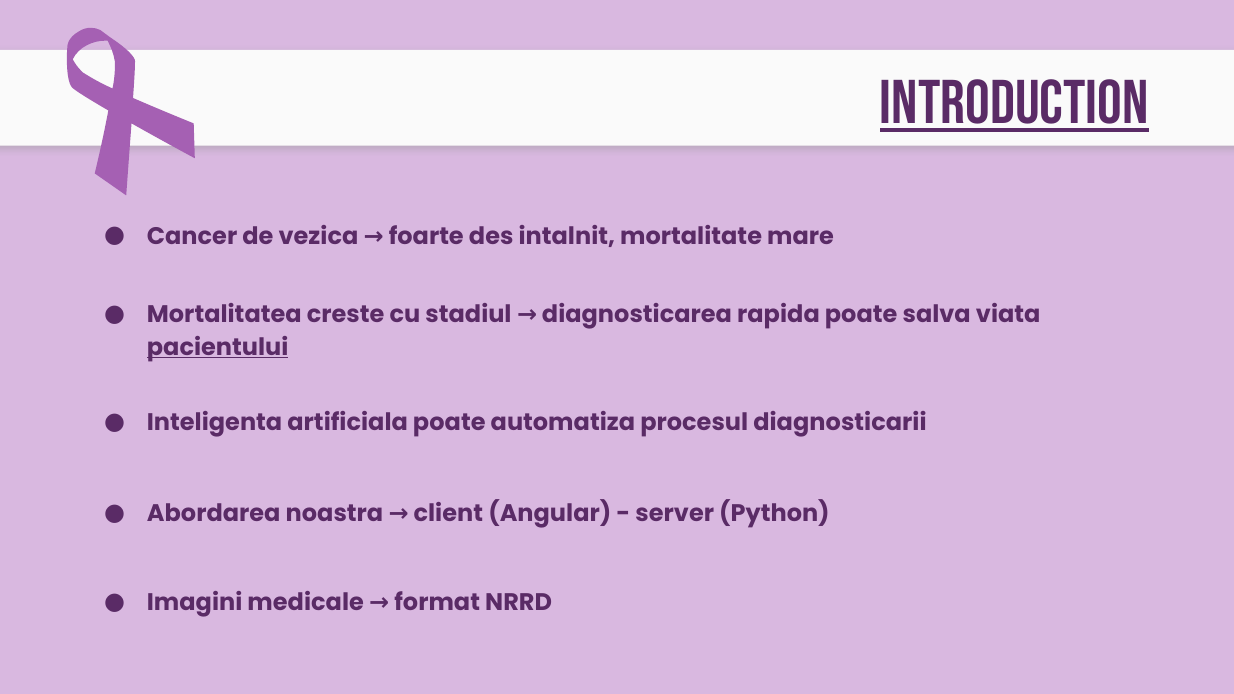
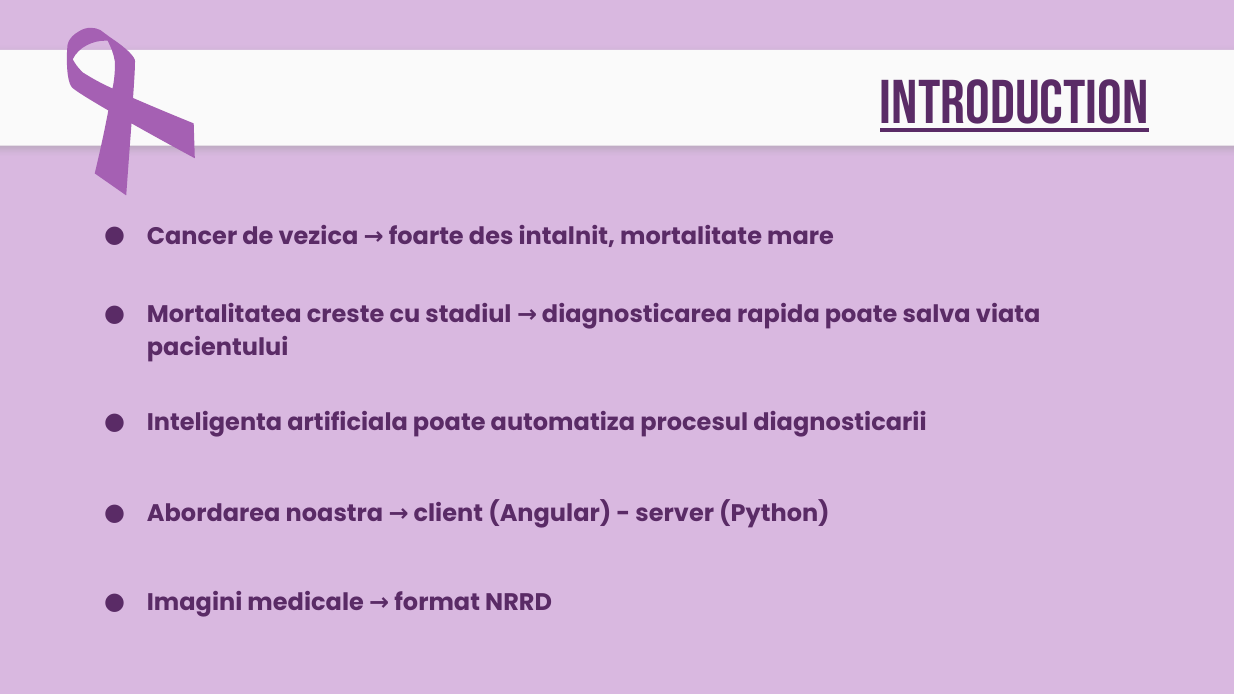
pacientului underline: present -> none
